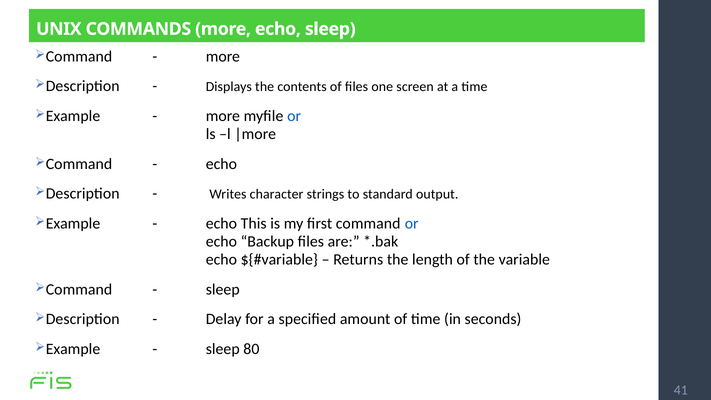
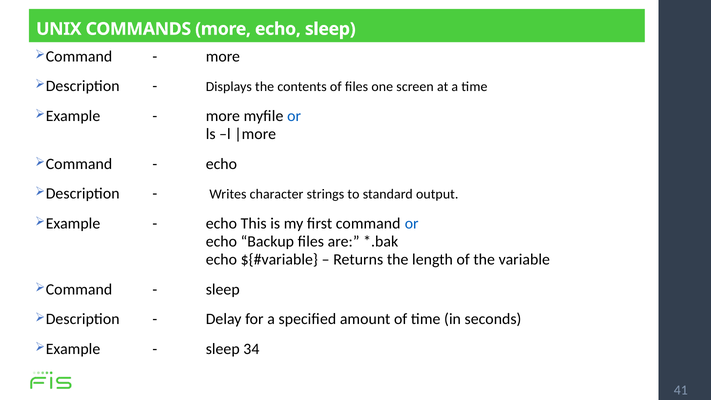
80: 80 -> 34
